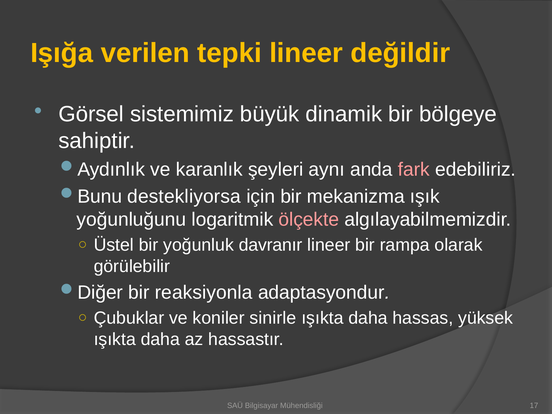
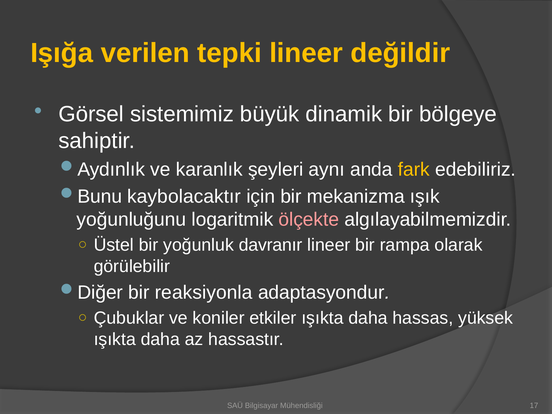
fark colour: pink -> yellow
destekliyorsa: destekliyorsa -> kaybolacaktır
sinirle: sinirle -> etkiler
